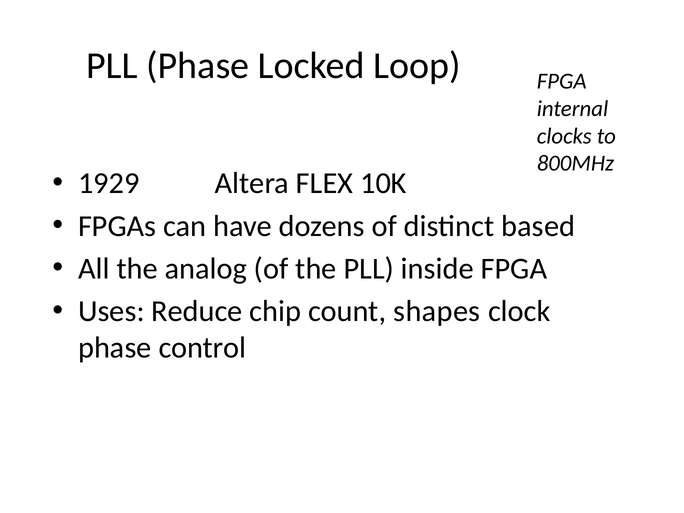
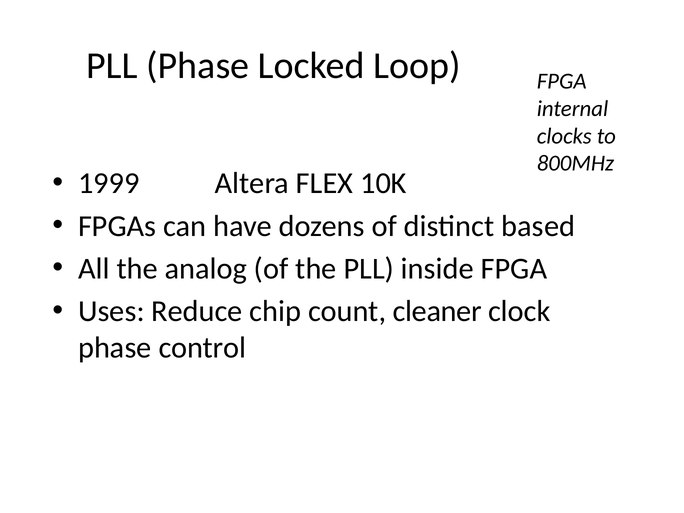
1929: 1929 -> 1999
shapes: shapes -> cleaner
